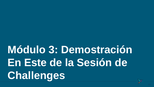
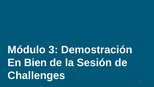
Este: Este -> Bien
